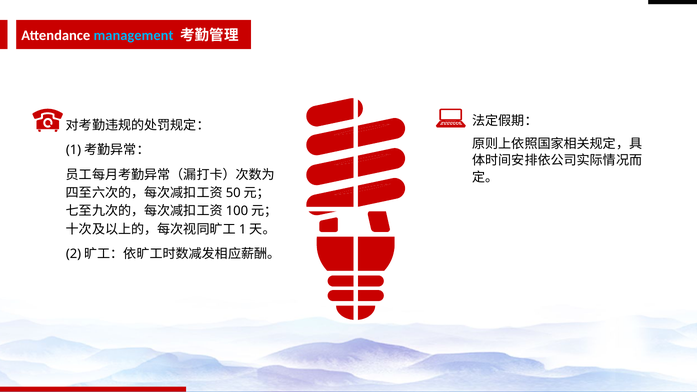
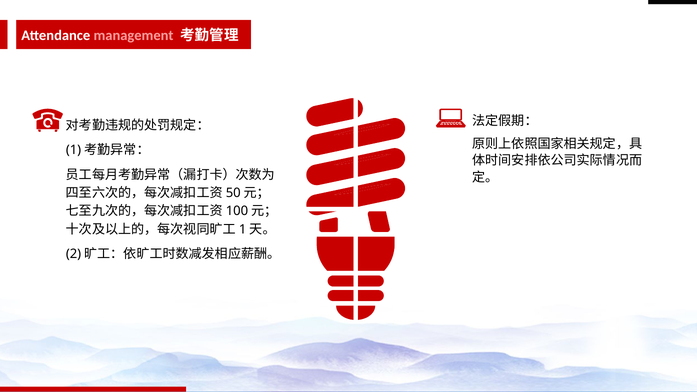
management colour: light blue -> pink
